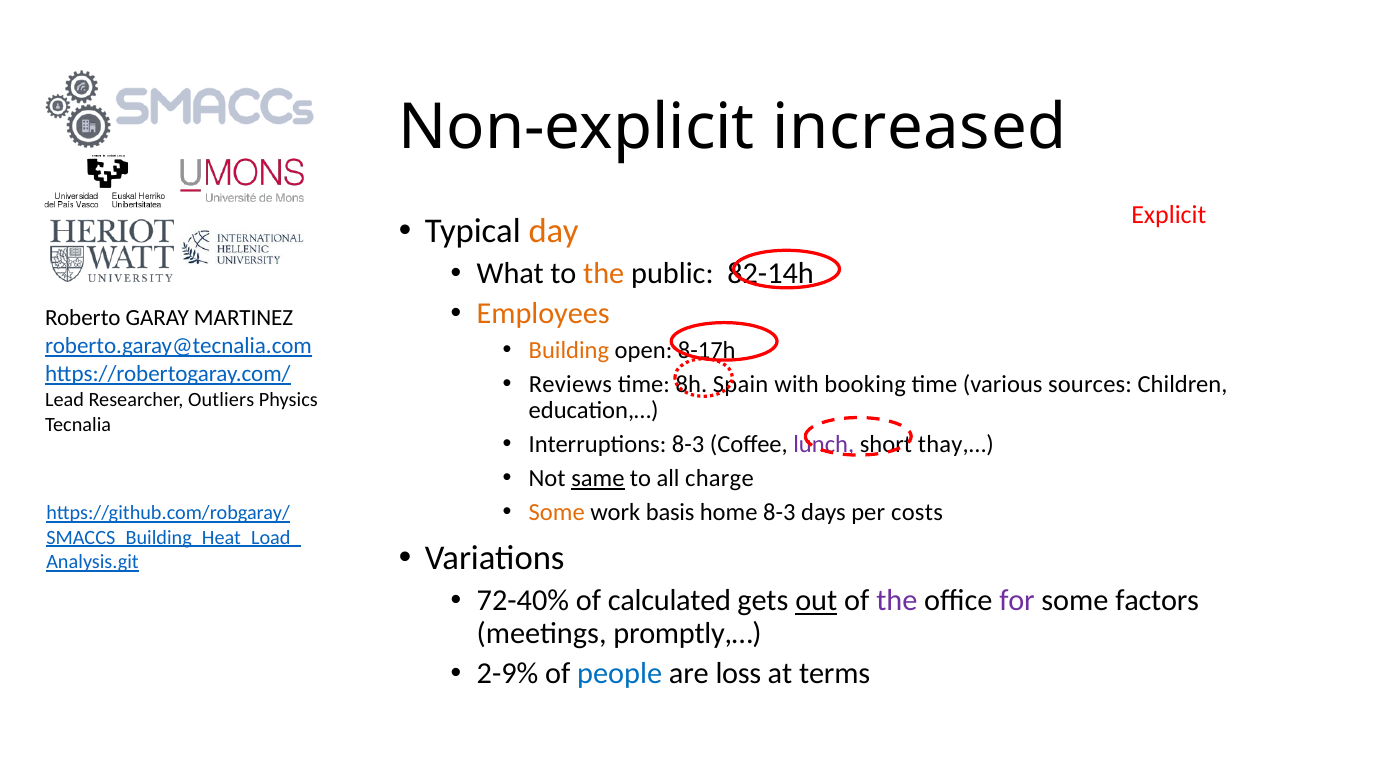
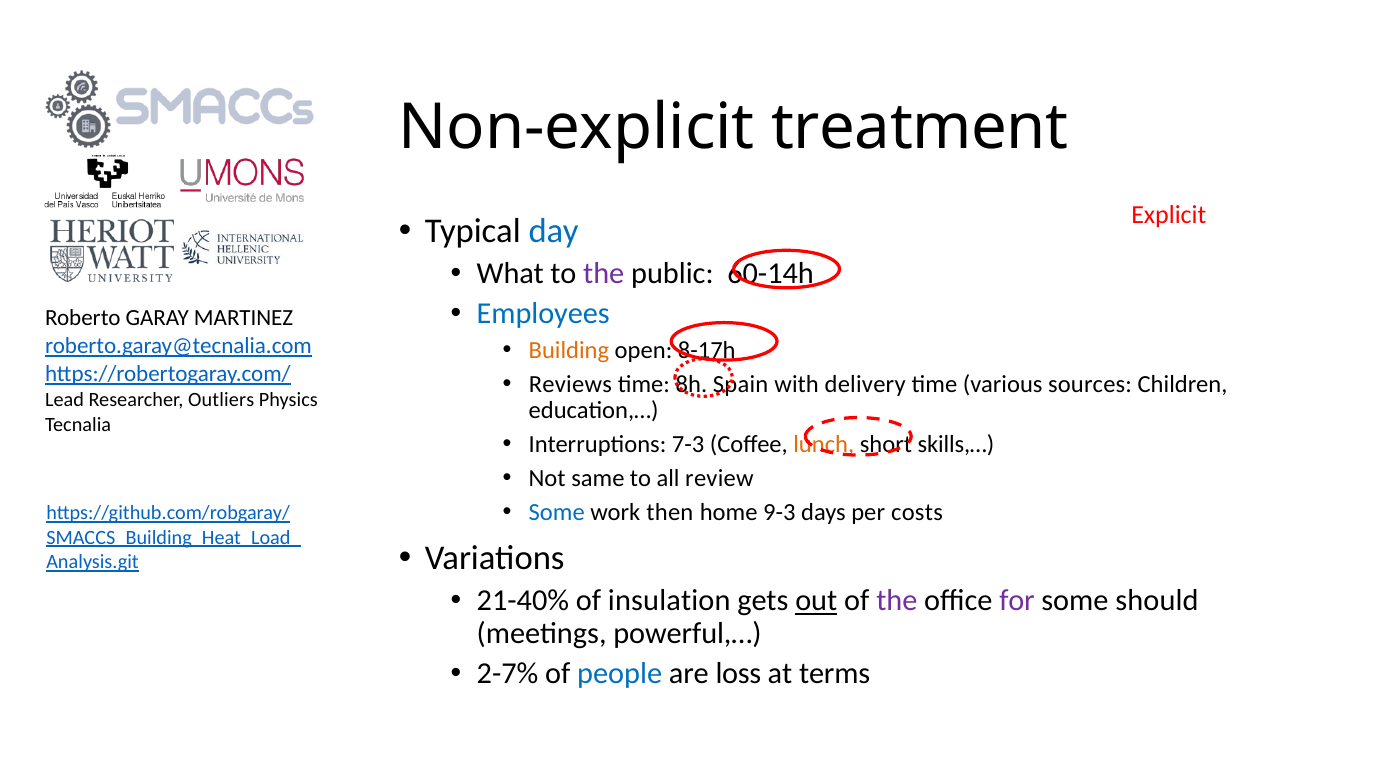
increased: increased -> treatment
day colour: orange -> blue
the at (604, 274) colour: orange -> purple
82-14h: 82-14h -> 60-14h
Employees colour: orange -> blue
booking: booking -> delivery
Interruptions 8-3: 8-3 -> 7-3
lunch colour: purple -> orange
thay,…: thay,… -> skills,…
same underline: present -> none
charge: charge -> review
Some at (557, 512) colour: orange -> blue
basis: basis -> then
home 8-3: 8-3 -> 9-3
72-40%: 72-40% -> 21-40%
calculated: calculated -> insulation
factors: factors -> should
promptly,…: promptly,… -> powerful,…
2-9%: 2-9% -> 2-7%
